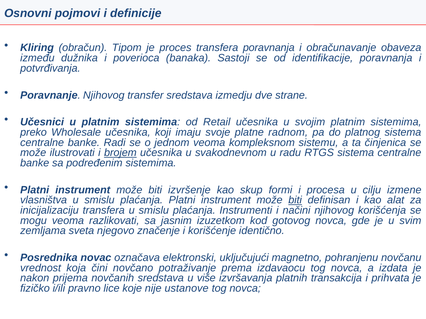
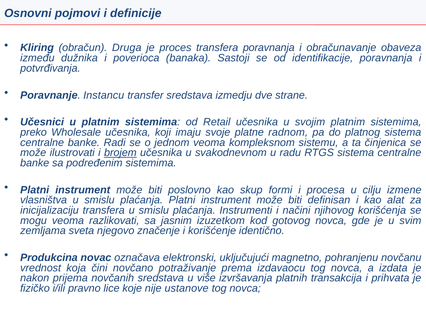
Tipom: Tipom -> Druga
Poravnanje Njihovog: Njihovog -> Instancu
izvršenje: izvršenje -> poslovno
biti at (295, 200) underline: present -> none
Posrednika: Posrednika -> Produkcina
